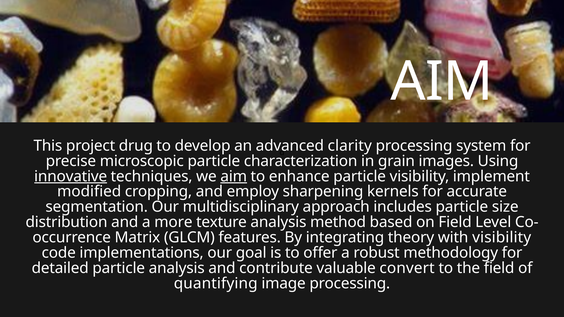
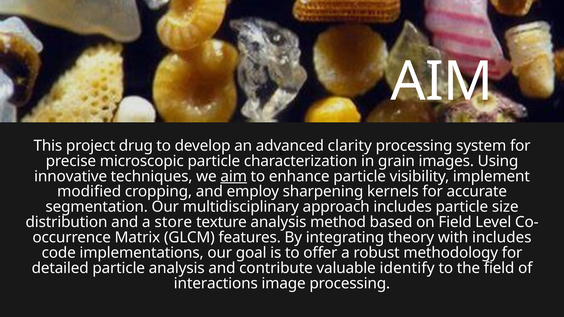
innovative underline: present -> none
more: more -> store
with visibility: visibility -> includes
convert: convert -> identify
quantifying: quantifying -> interactions
